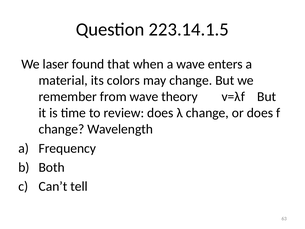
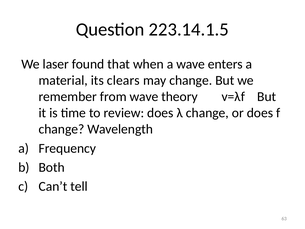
colors: colors -> clears
